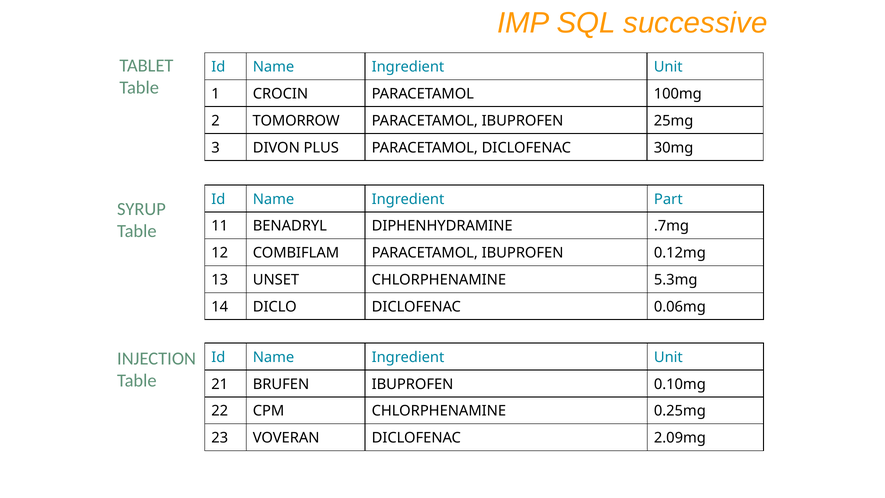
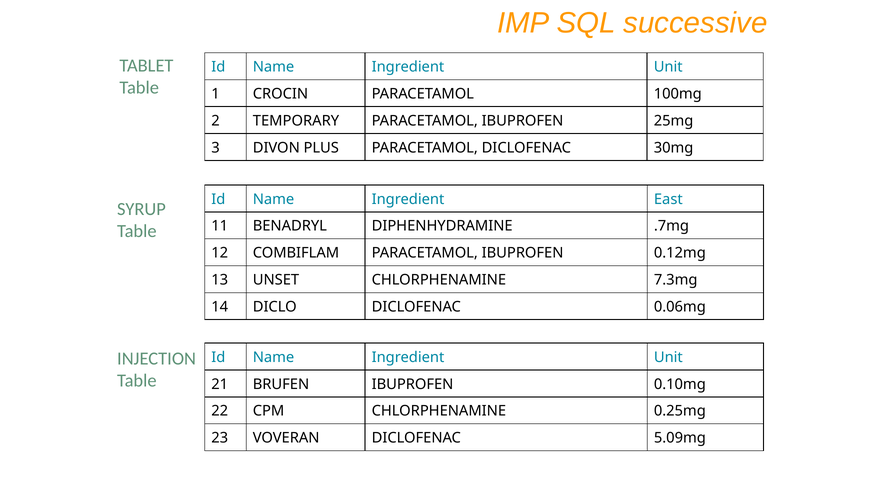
TOMORROW: TOMORROW -> TEMPORARY
Part: Part -> East
5.3mg: 5.3mg -> 7.3mg
2.09mg: 2.09mg -> 5.09mg
